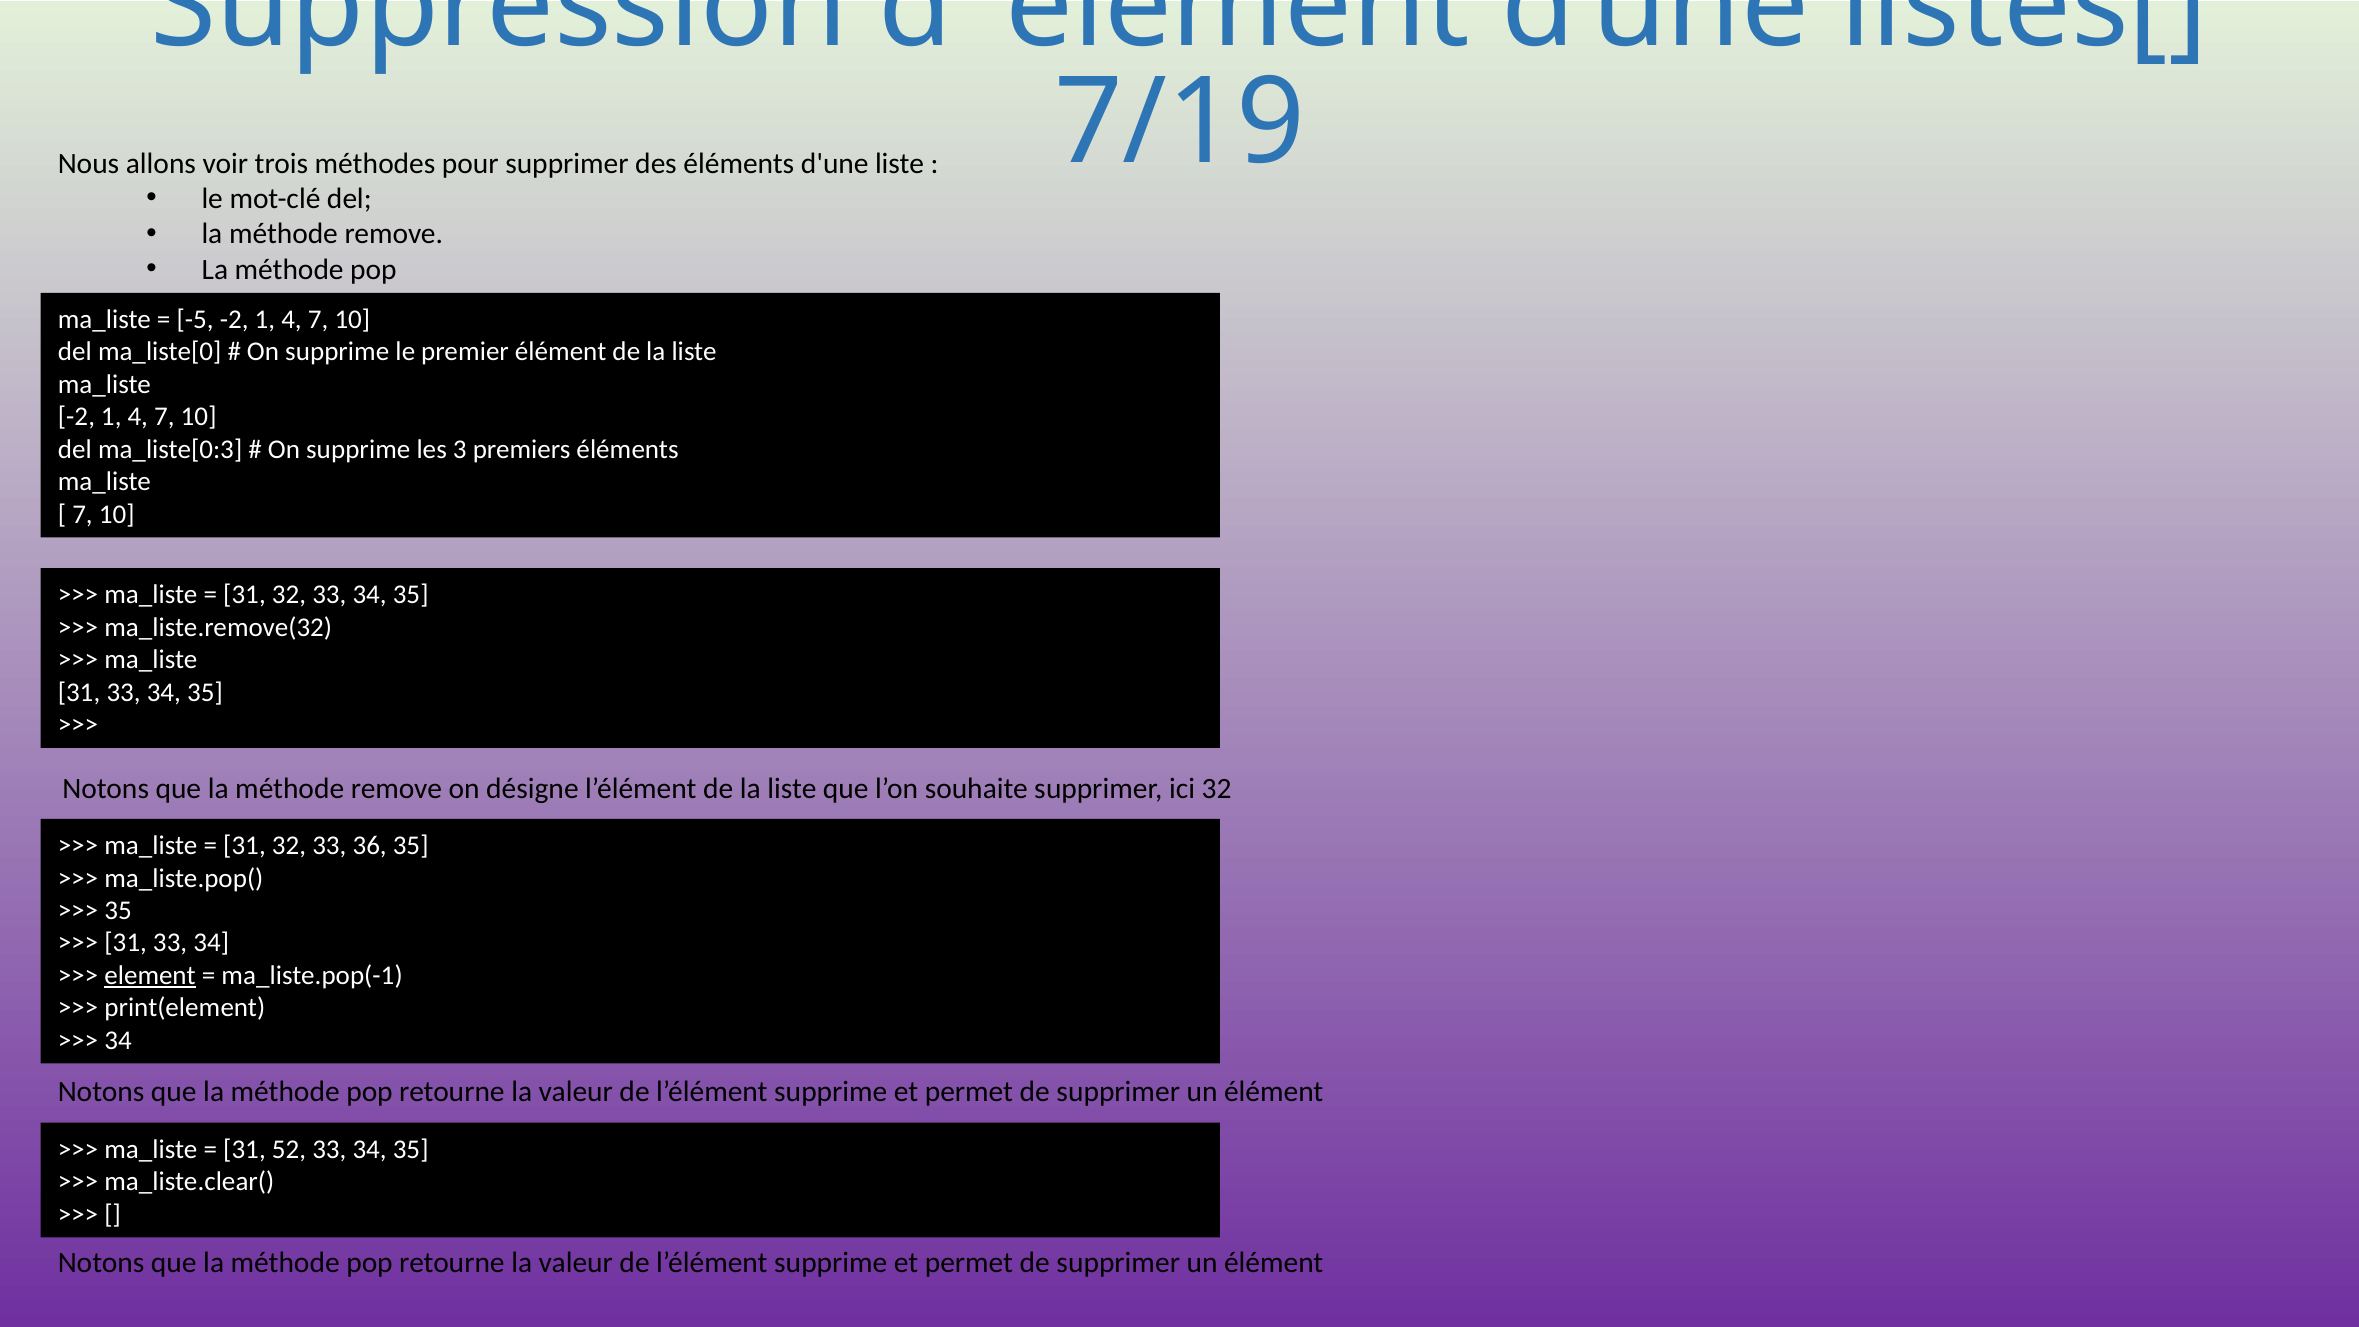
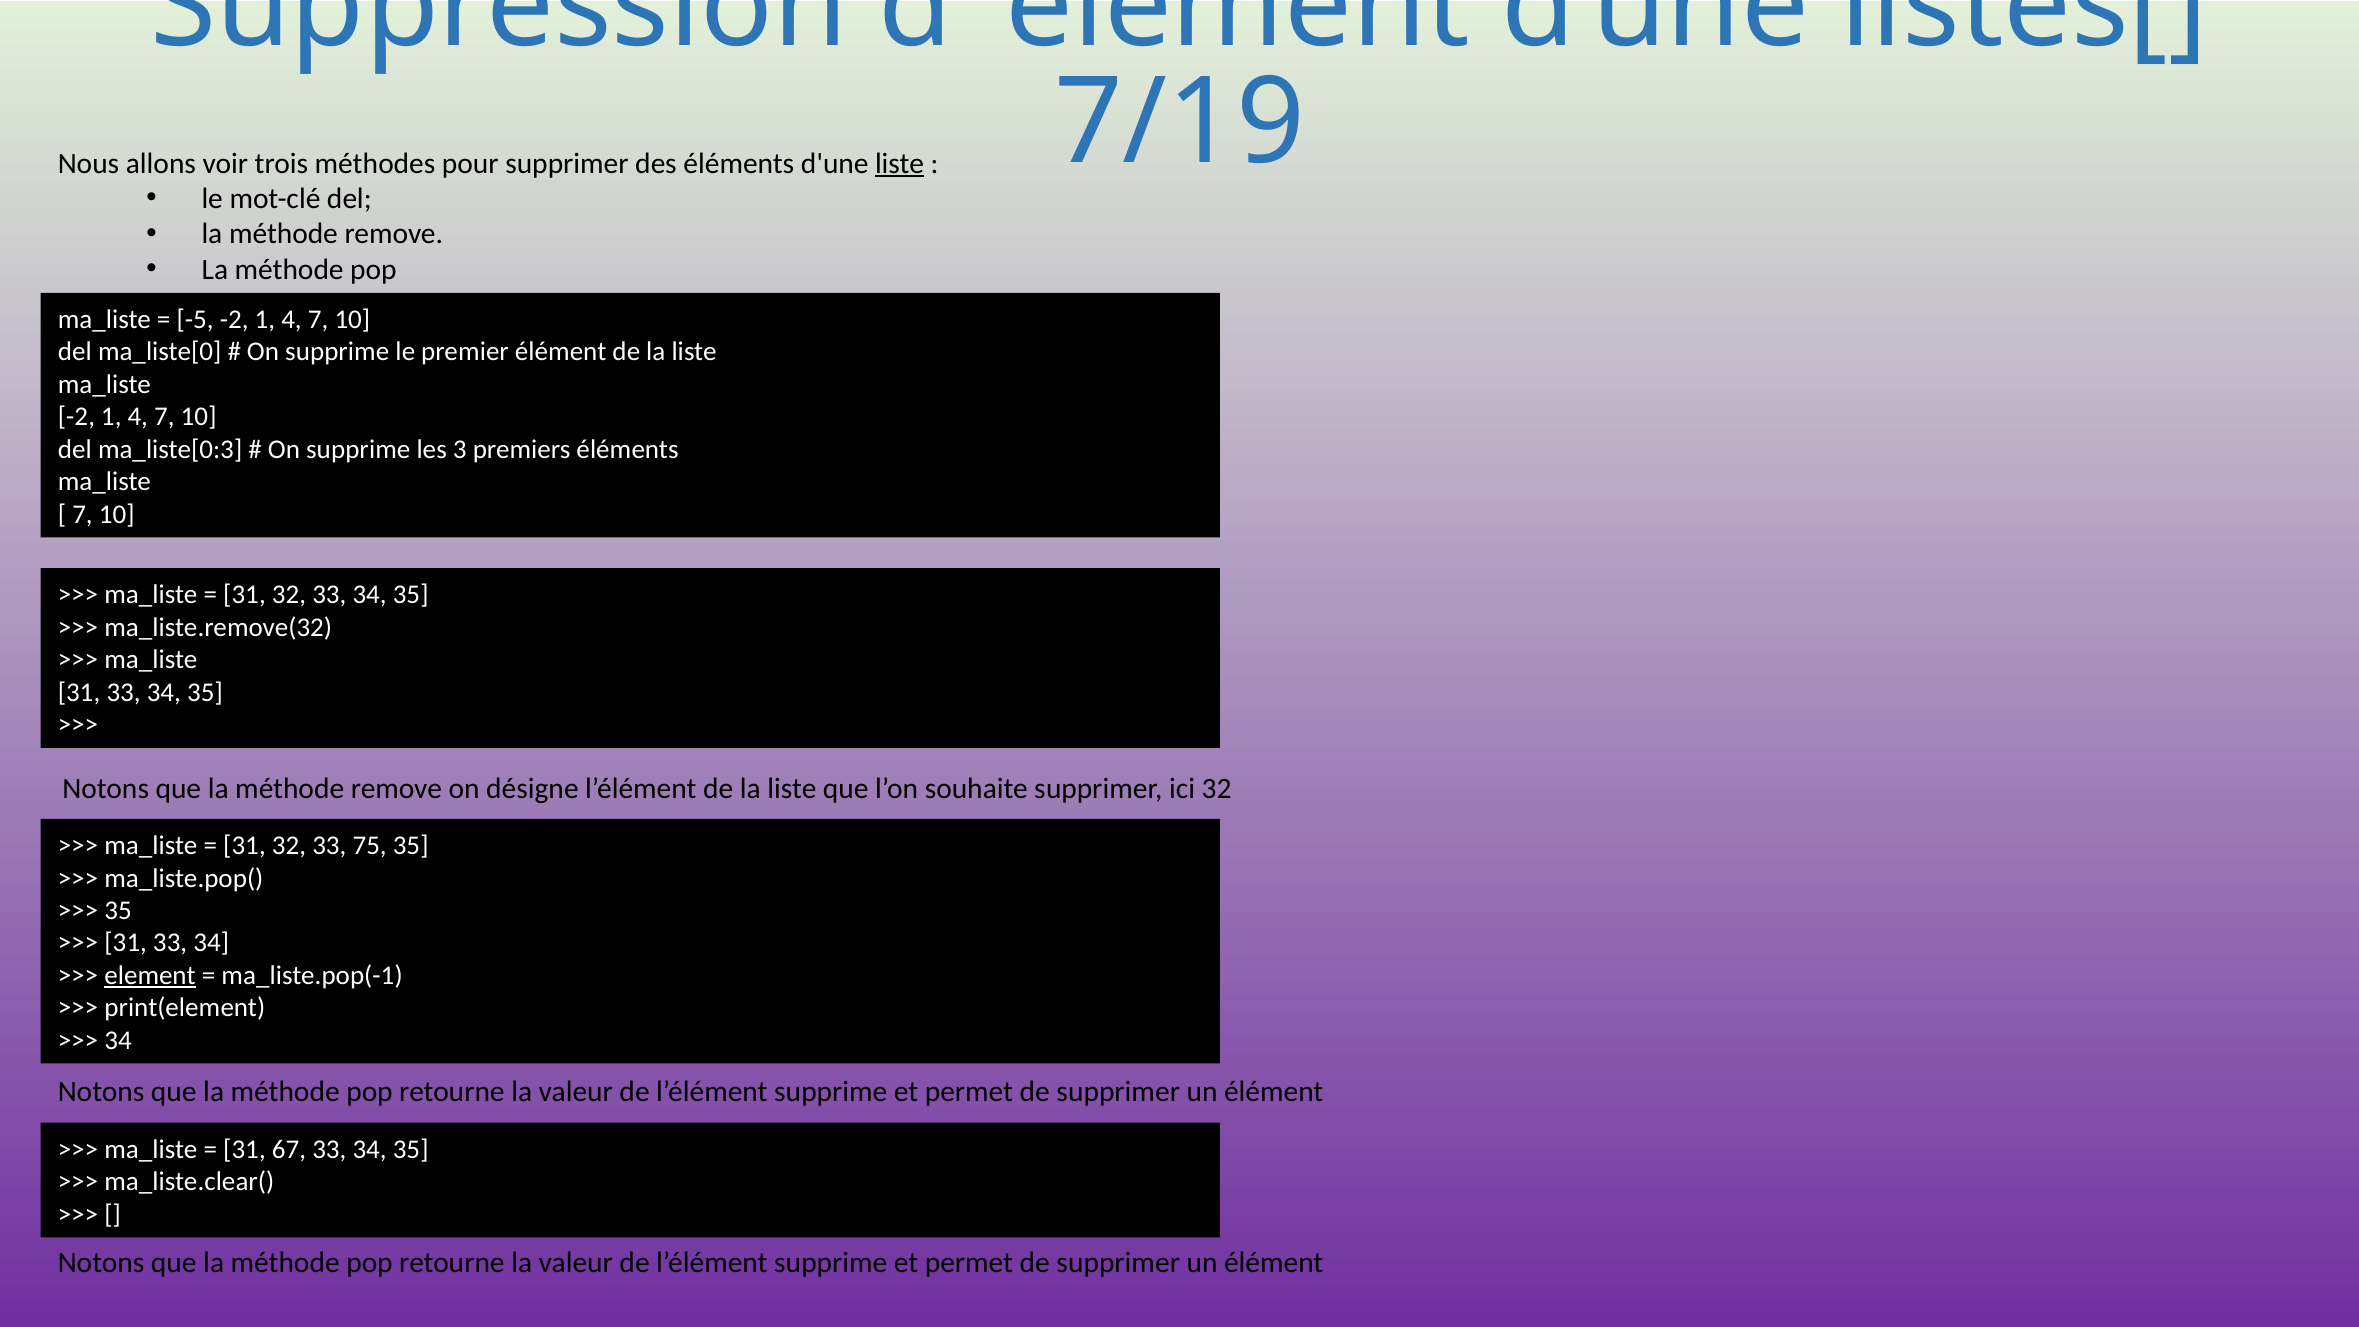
liste at (900, 163) underline: none -> present
36: 36 -> 75
52: 52 -> 67
